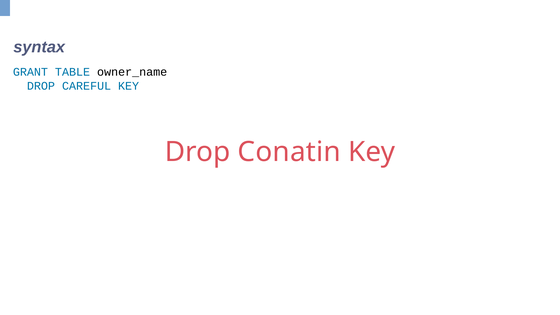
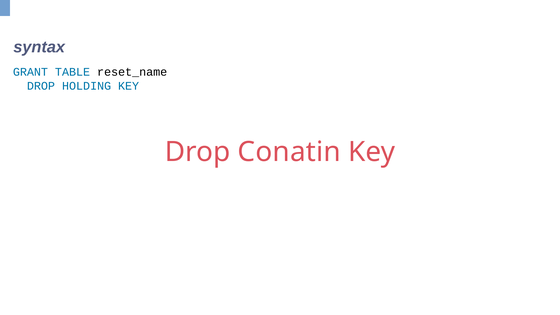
owner_name: owner_name -> reset_name
CAREFUL: CAREFUL -> HOLDING
